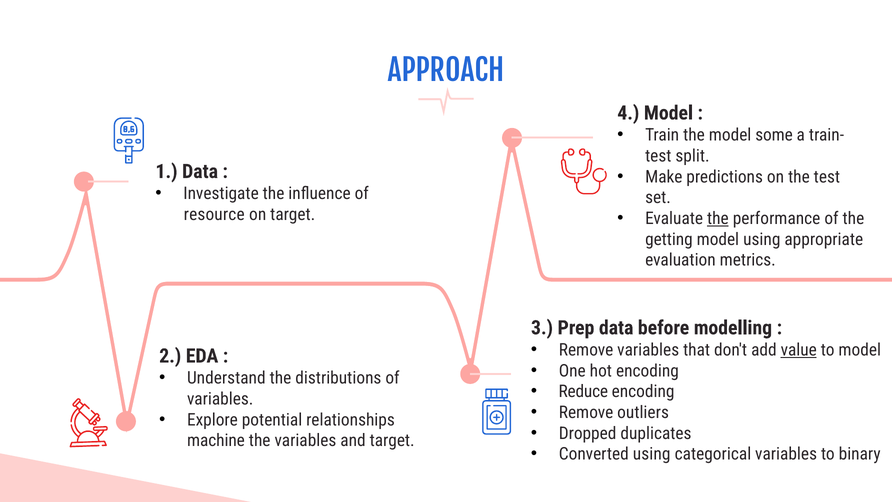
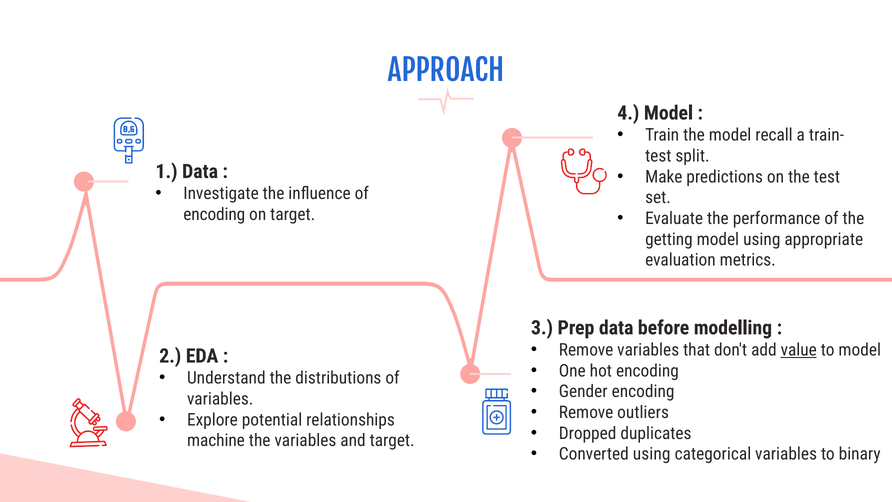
some: some -> recall
resource at (214, 214): resource -> encoding
the at (718, 218) underline: present -> none
Reduce: Reduce -> Gender
